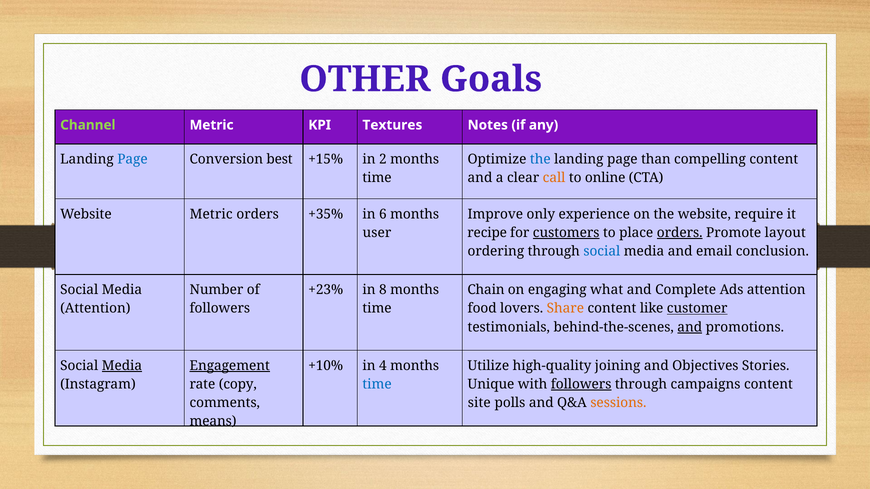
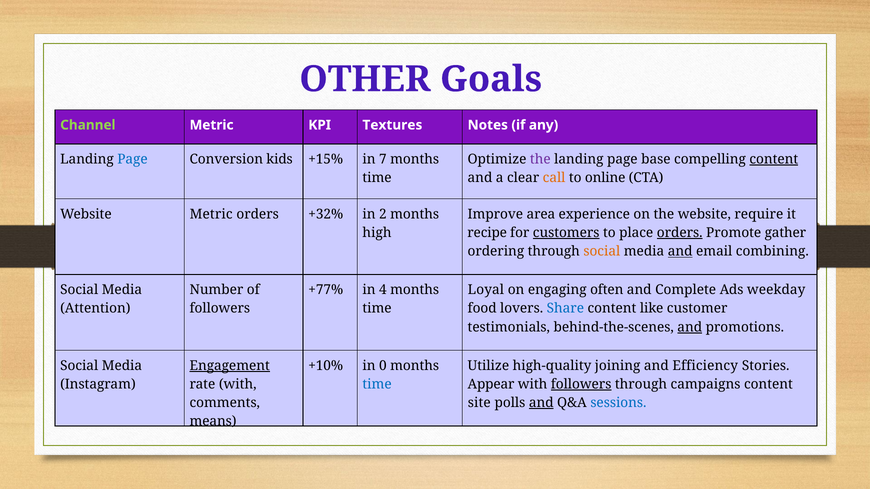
best: best -> kids
2: 2 -> 7
the at (540, 159) colour: blue -> purple
than: than -> base
content at (774, 159) underline: none -> present
+35%: +35% -> +32%
6: 6 -> 2
only: only -> area
user: user -> high
layout: layout -> gather
social at (602, 252) colour: blue -> orange
and at (680, 252) underline: none -> present
conclusion: conclusion -> combining
+23%: +23% -> +77%
8: 8 -> 4
Chain: Chain -> Loyal
what: what -> often
Ads attention: attention -> weekday
Share colour: orange -> blue
customer underline: present -> none
Media at (122, 366) underline: present -> none
4: 4 -> 0
Objectives: Objectives -> Efficiency
rate copy: copy -> with
Unique: Unique -> Appear
and at (541, 403) underline: none -> present
sessions colour: orange -> blue
